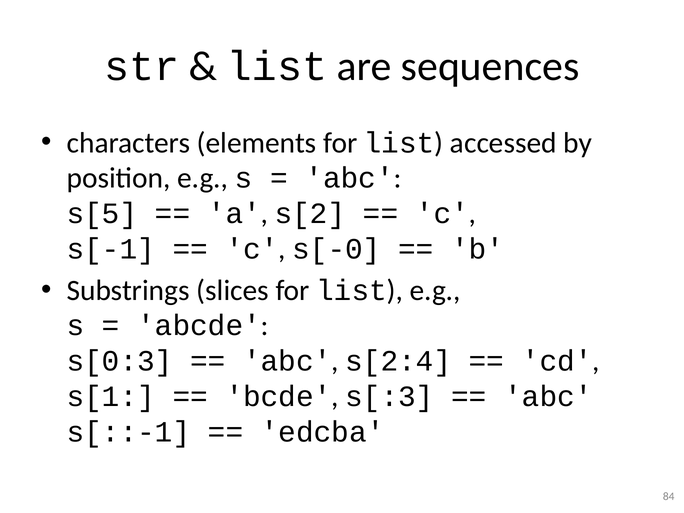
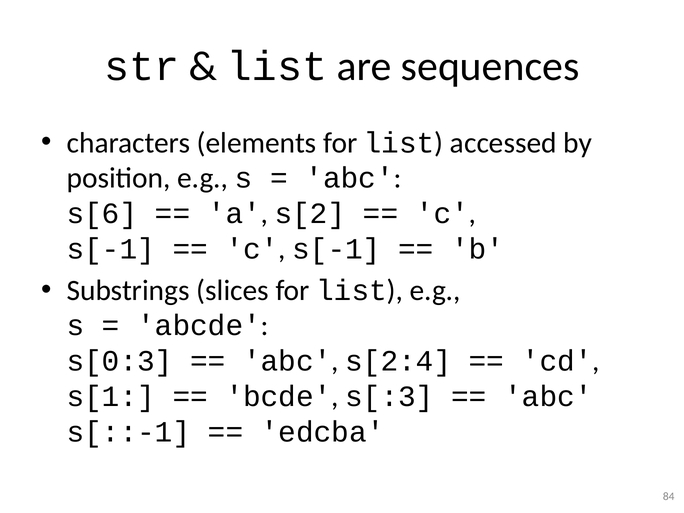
s[5: s[5 -> s[6
s[-0 at (336, 249): s[-0 -> s[-1
